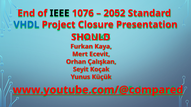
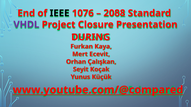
2052: 2052 -> 2088
VHDL colour: blue -> purple
SHOULD: SHOULD -> DURING
